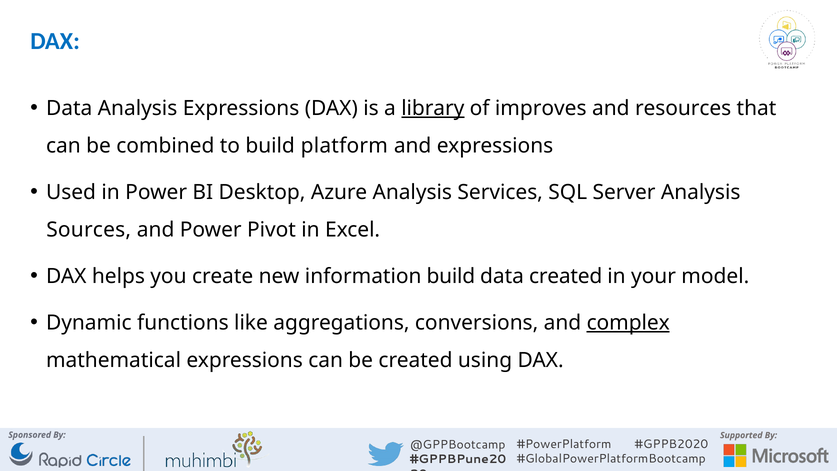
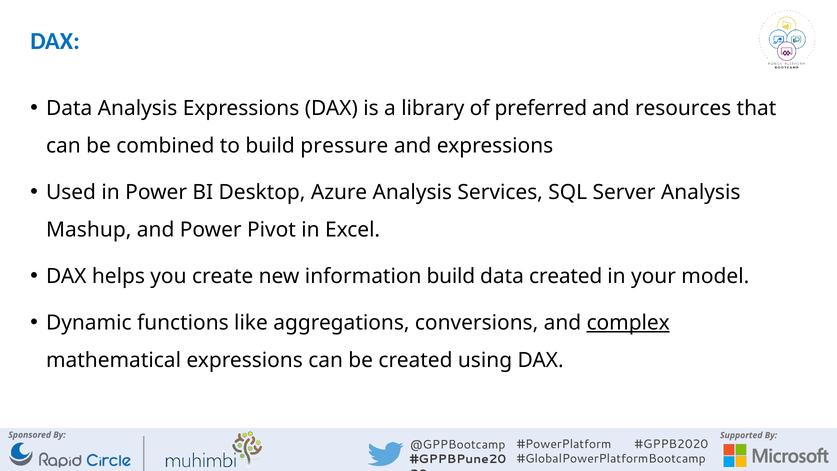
library underline: present -> none
improves: improves -> preferred
platform: platform -> pressure
Sources: Sources -> Mashup
